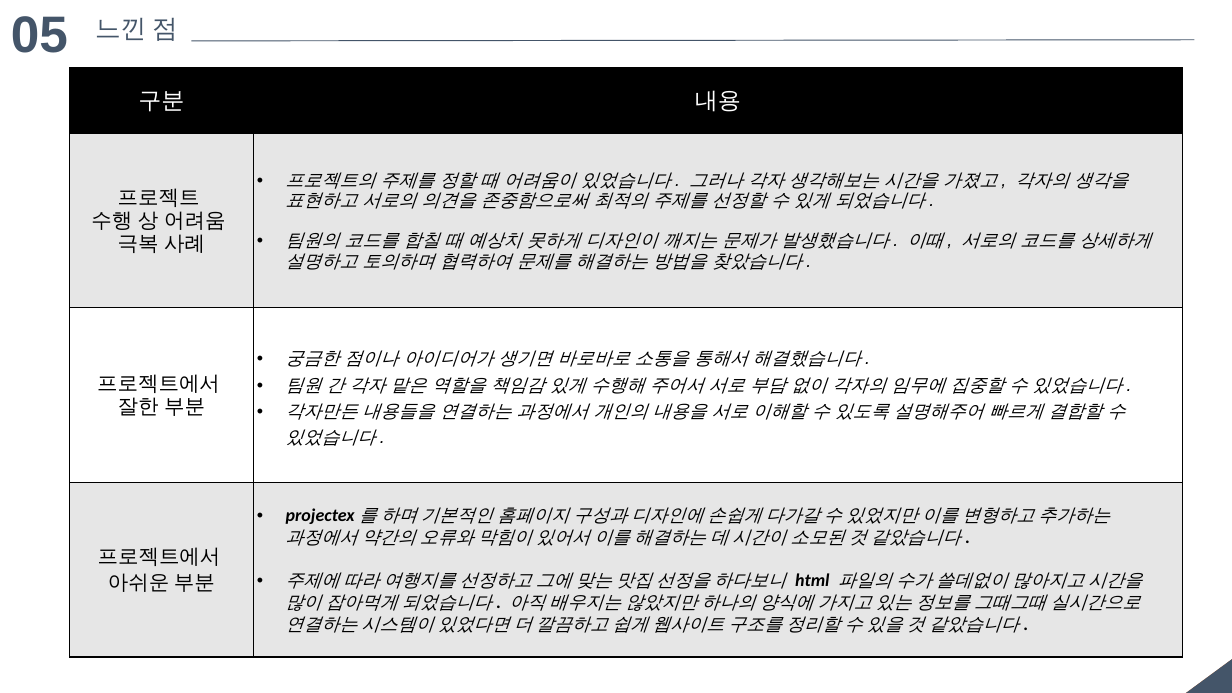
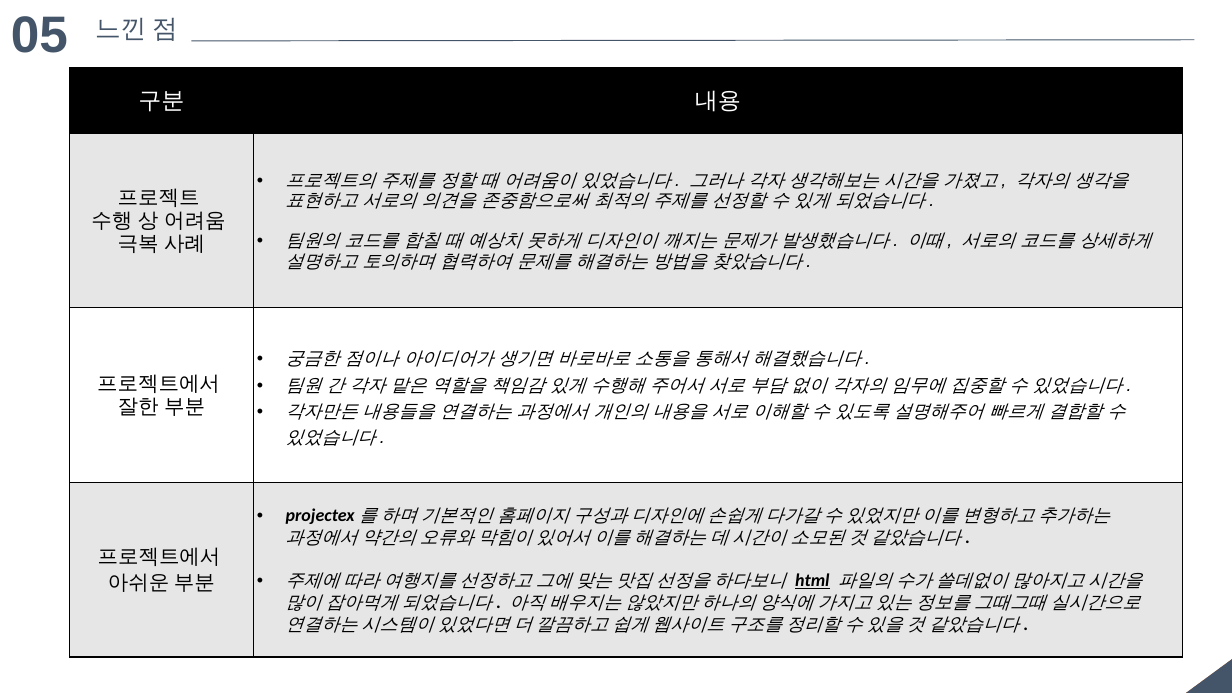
html underline: none -> present
